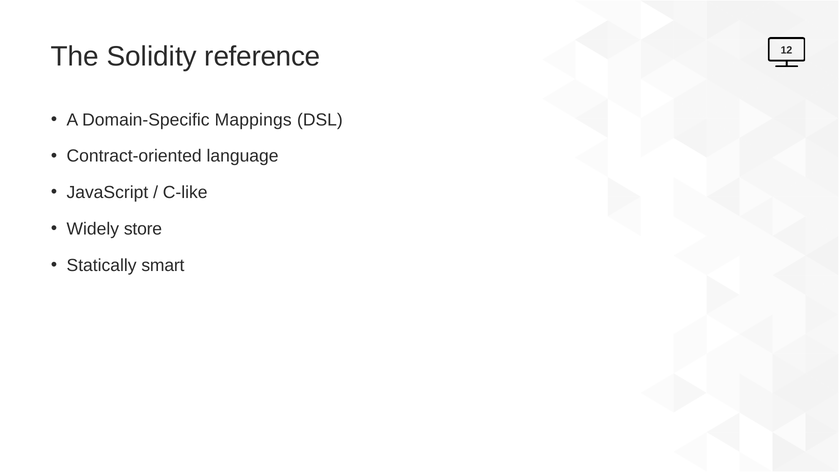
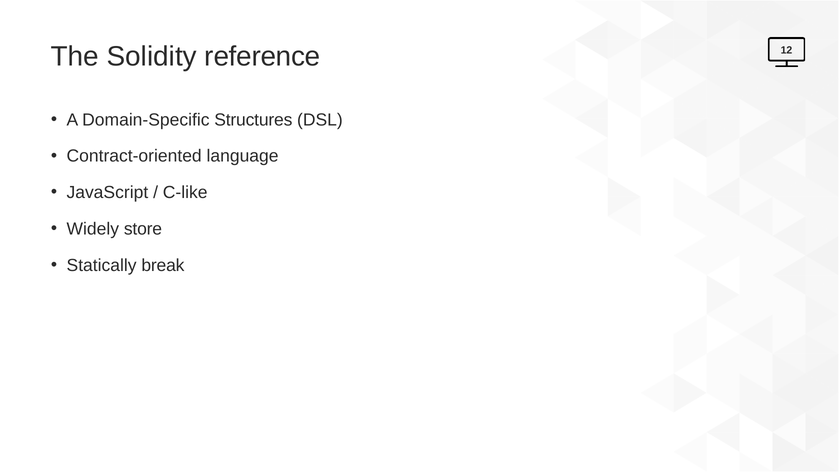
Mappings: Mappings -> Structures
smart: smart -> break
